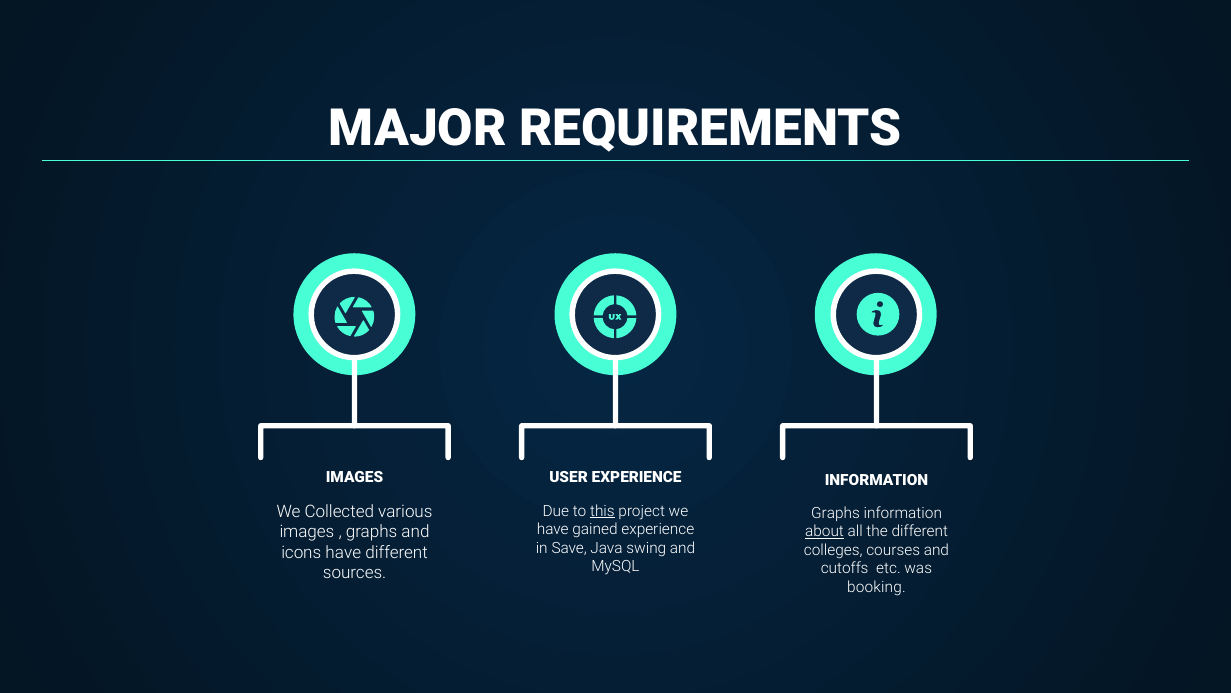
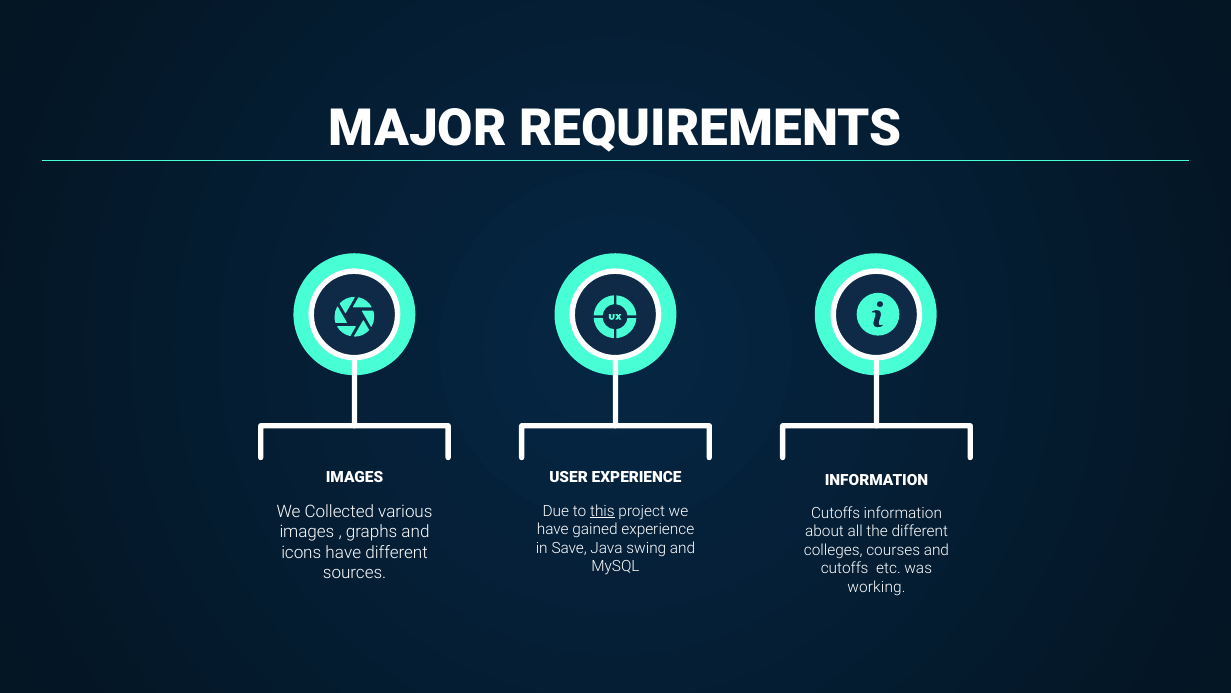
Graphs at (836, 513): Graphs -> Cutoffs
about underline: present -> none
booking: booking -> working
